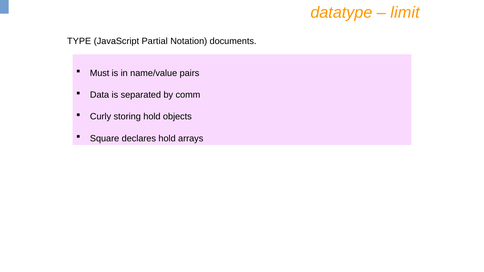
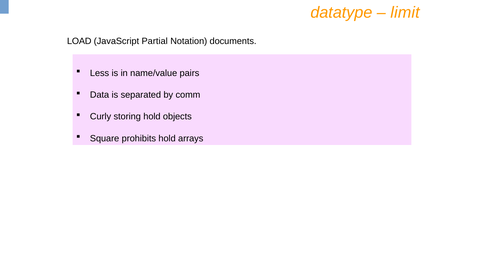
TYPE: TYPE -> LOAD
Must: Must -> Less
declares: declares -> prohibits
